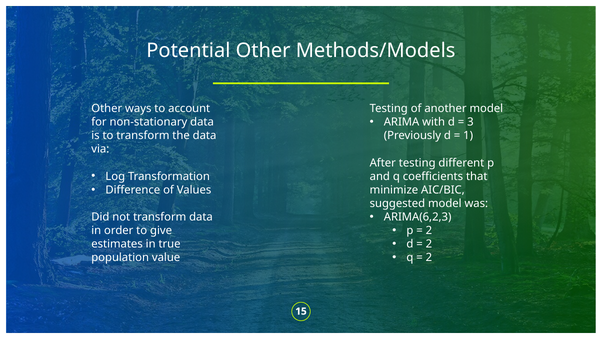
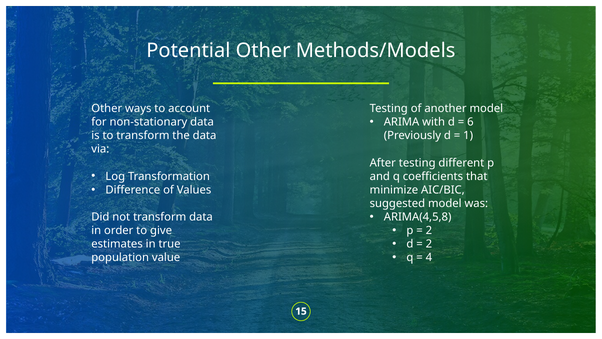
3: 3 -> 6
ARIMA(6,2,3: ARIMA(6,2,3 -> ARIMA(4,5,8
2 at (429, 257): 2 -> 4
